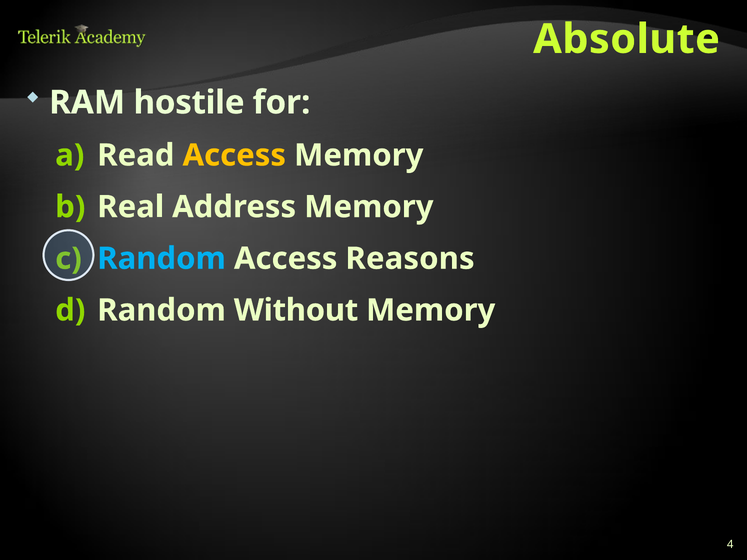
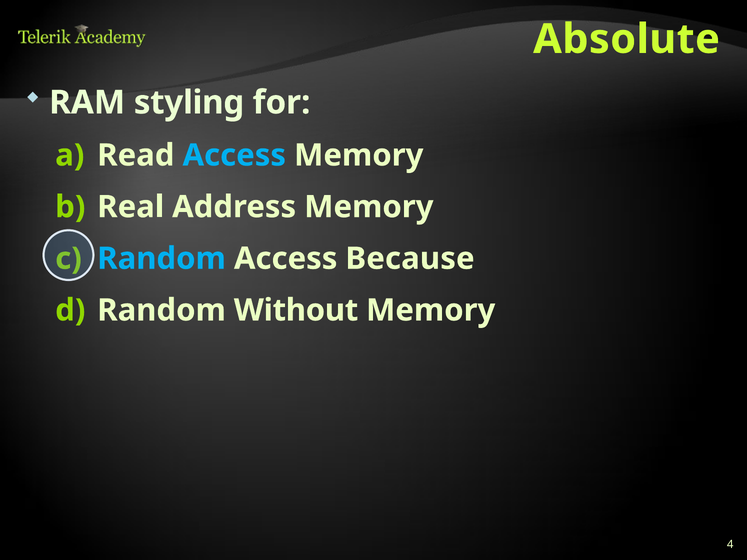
hostile: hostile -> styling
Access at (234, 155) colour: yellow -> light blue
Reasons: Reasons -> Because
